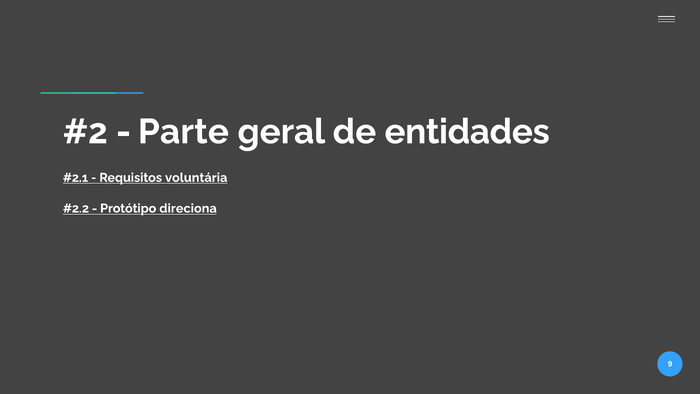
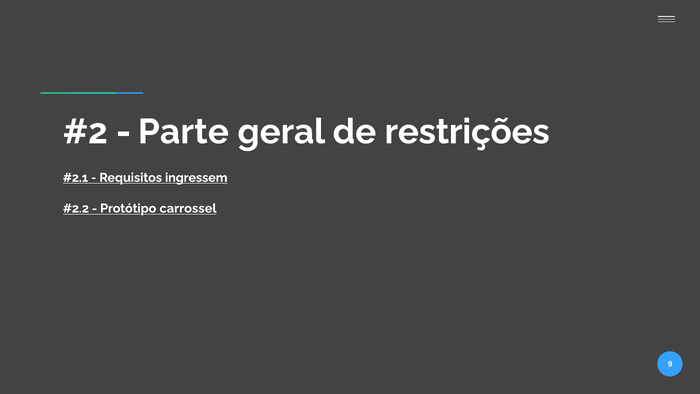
entidades: entidades -> restrições
voluntária: voluntária -> ingressem
direciona: direciona -> carrossel
